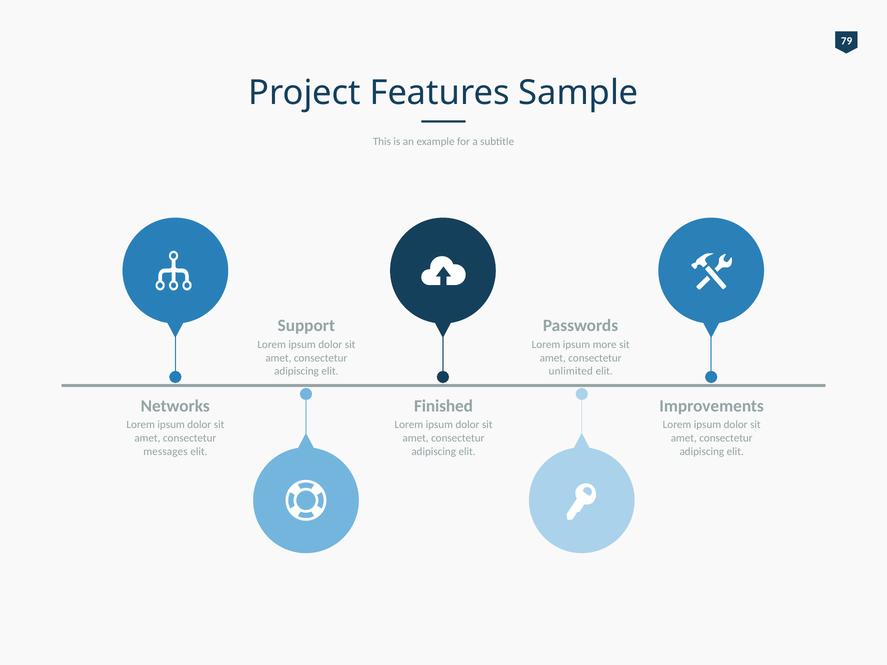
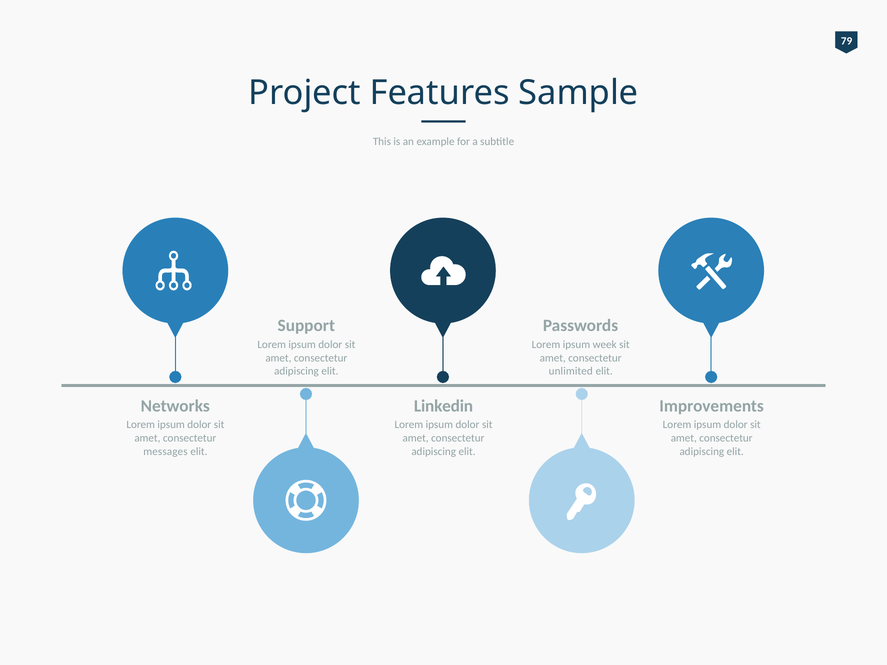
more: more -> week
Finished: Finished -> Linkedin
